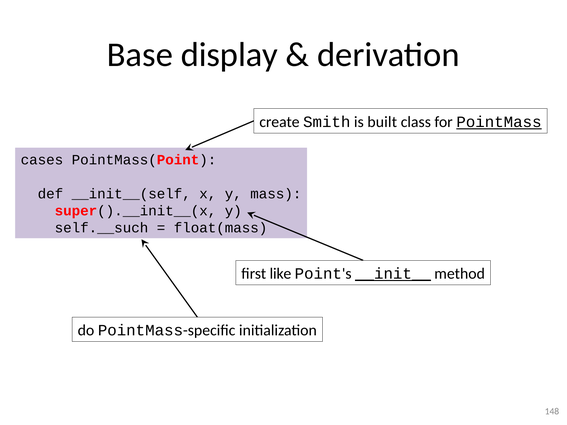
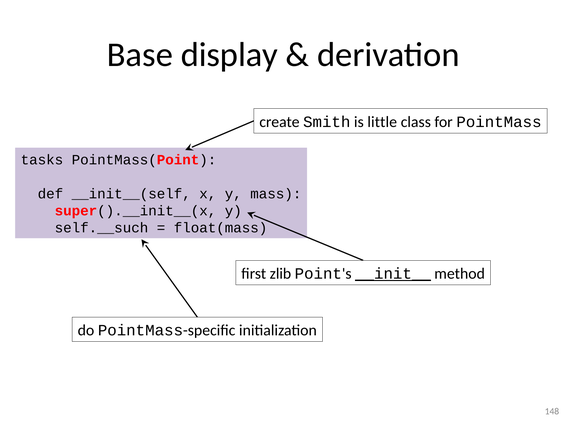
built: built -> little
PointMass underline: present -> none
cases: cases -> tasks
like: like -> zlib
